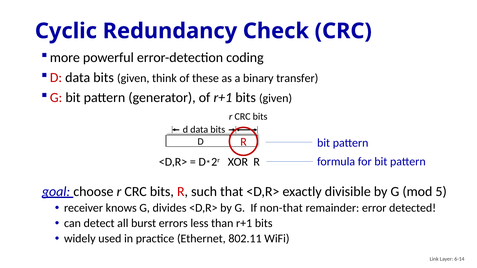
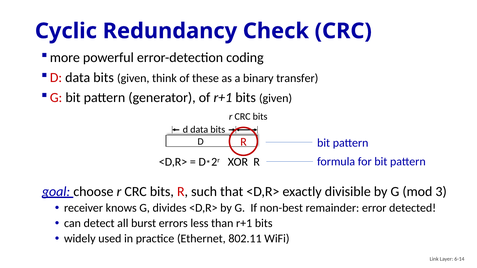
5: 5 -> 3
non-that: non-that -> non-best
